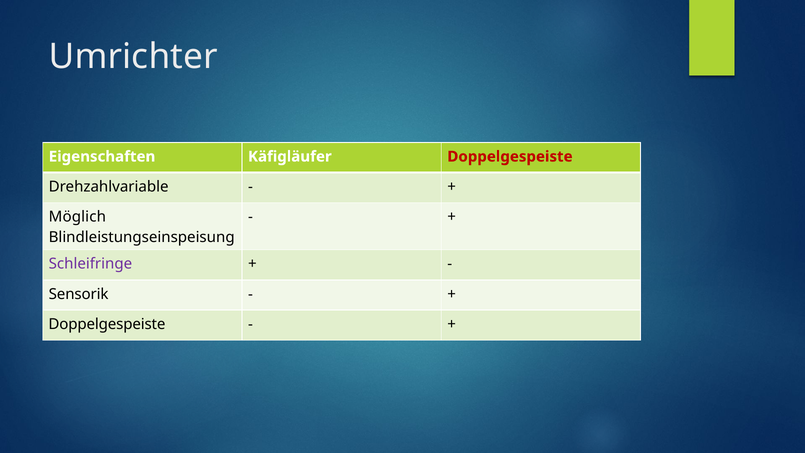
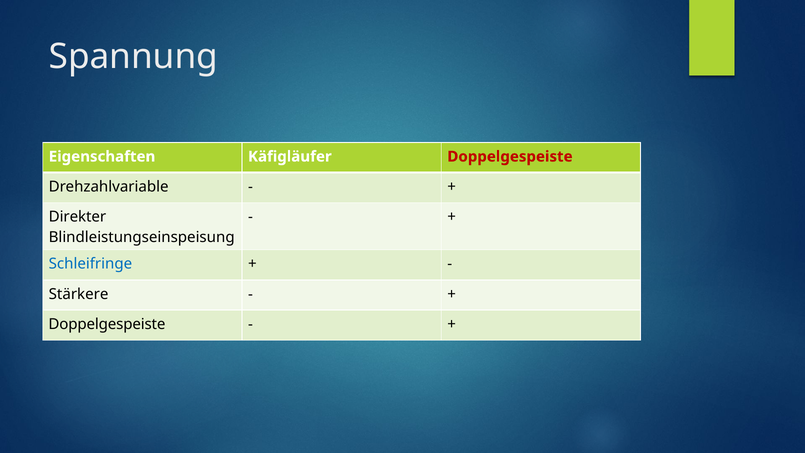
Umrichter: Umrichter -> Spannung
Möglich: Möglich -> Direkter
Schleifringe colour: purple -> blue
Sensorik: Sensorik -> Stärkere
